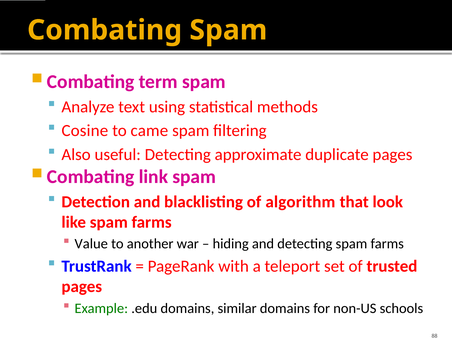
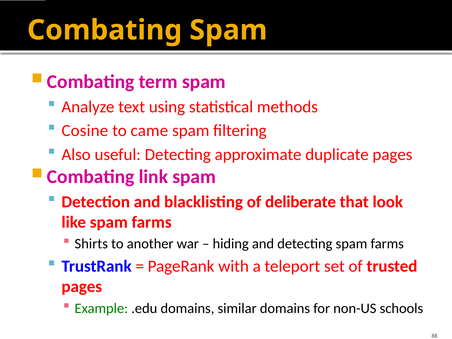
algorithm: algorithm -> deliberate
Value: Value -> Shirts
